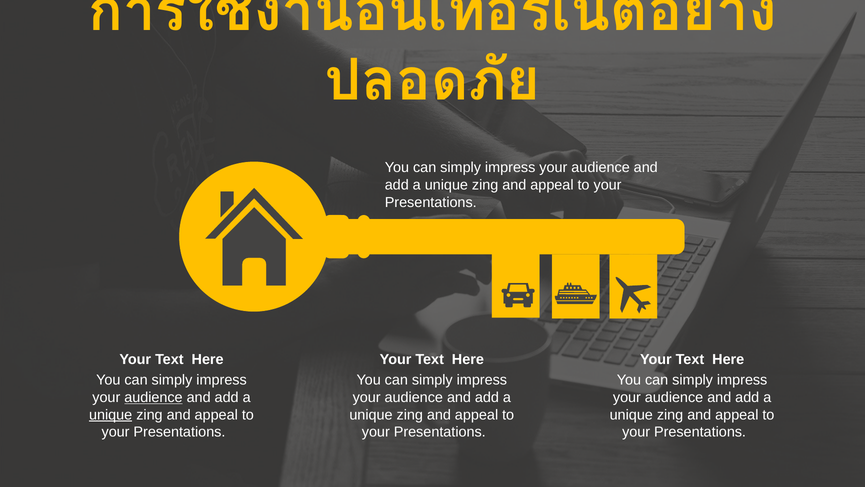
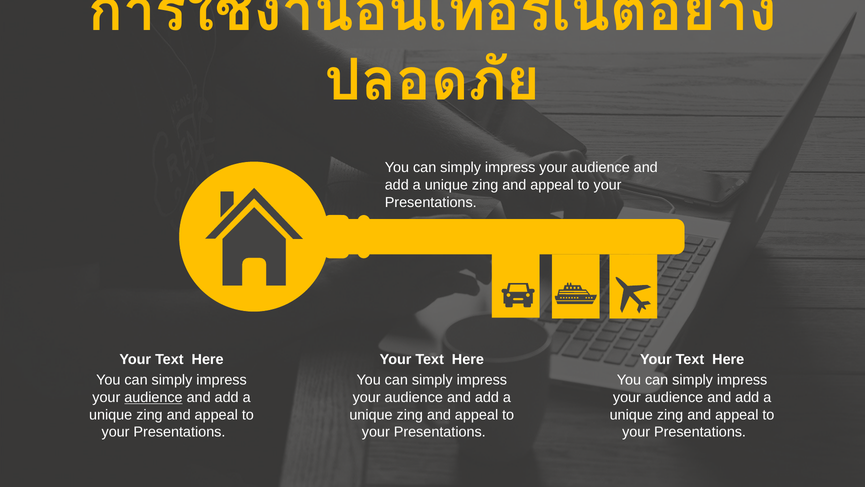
unique at (111, 414) underline: present -> none
